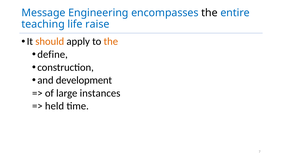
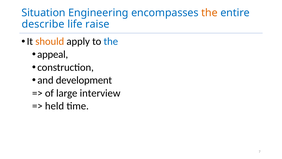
Message: Message -> Situation
the at (209, 13) colour: black -> orange
teaching: teaching -> describe
the at (111, 41) colour: orange -> blue
define: define -> appeal
instances: instances -> interview
